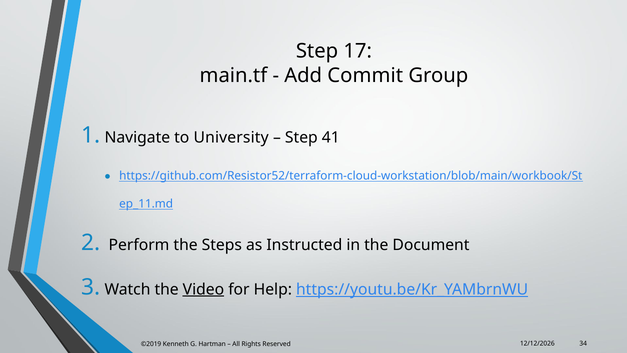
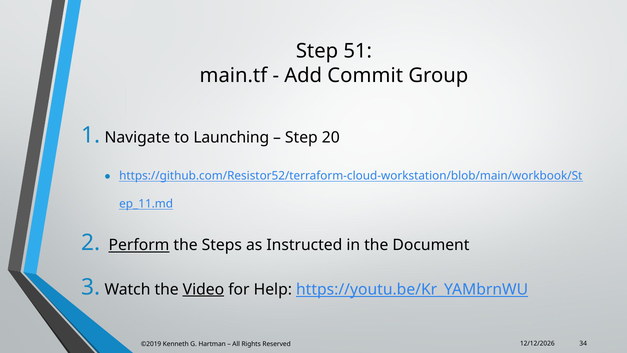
17: 17 -> 51
University: University -> Launching
41: 41 -> 20
Perform underline: none -> present
